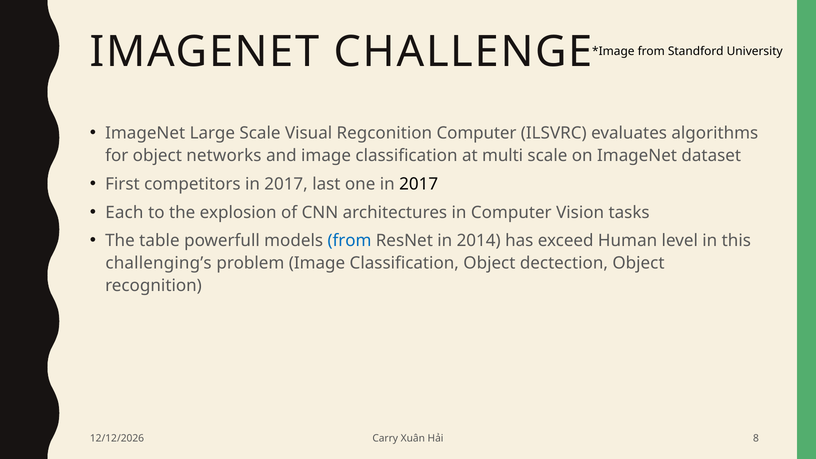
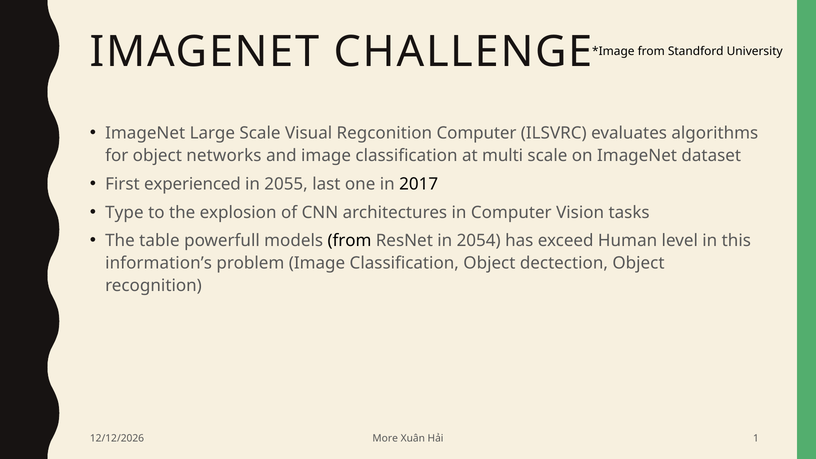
competitors: competitors -> experienced
2017 at (286, 184): 2017 -> 2055
Each: Each -> Type
from at (349, 241) colour: blue -> black
2014: 2014 -> 2054
challenging’s: challenging’s -> information’s
Carry: Carry -> More
8: 8 -> 1
